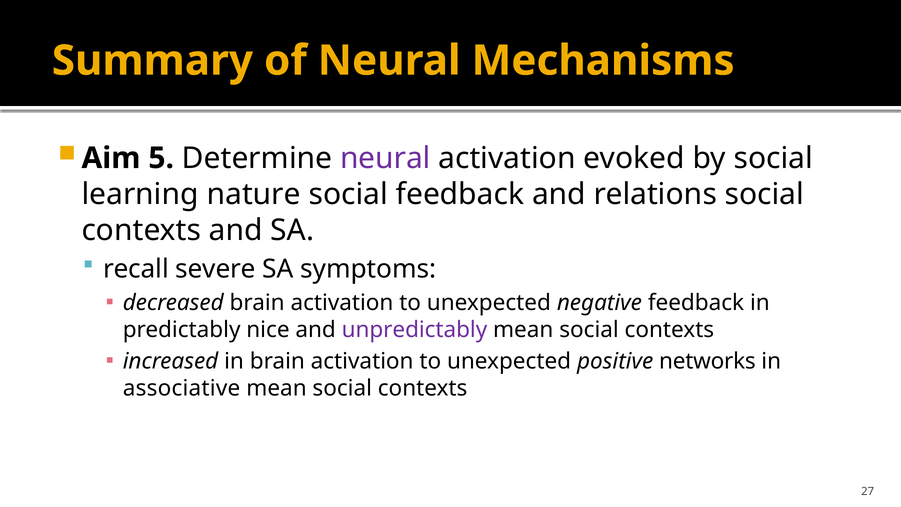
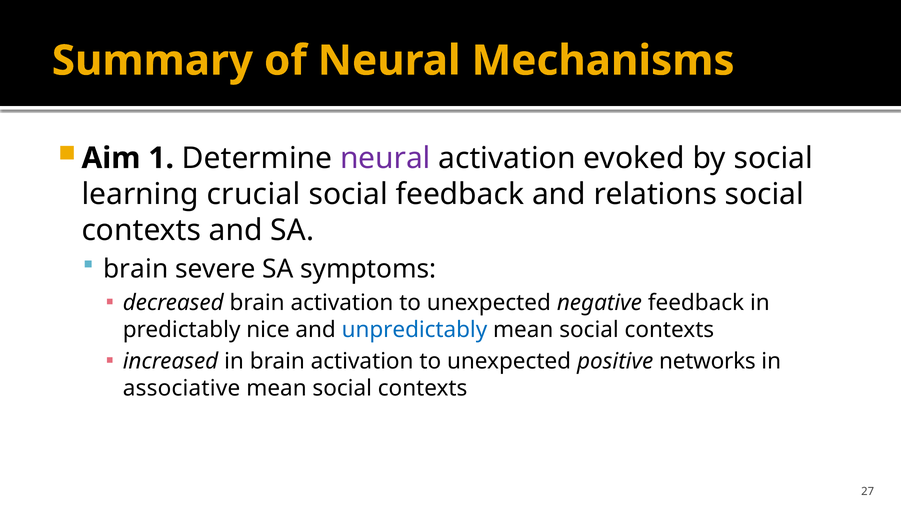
5: 5 -> 1
nature: nature -> crucial
recall at (136, 269): recall -> brain
unpredictably colour: purple -> blue
